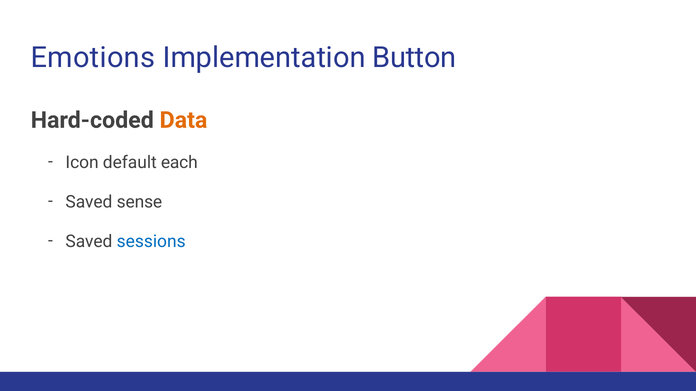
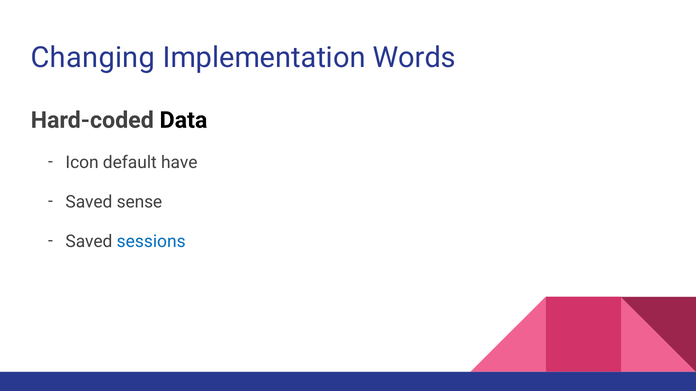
Emotions: Emotions -> Changing
Button: Button -> Words
Data colour: orange -> black
each: each -> have
